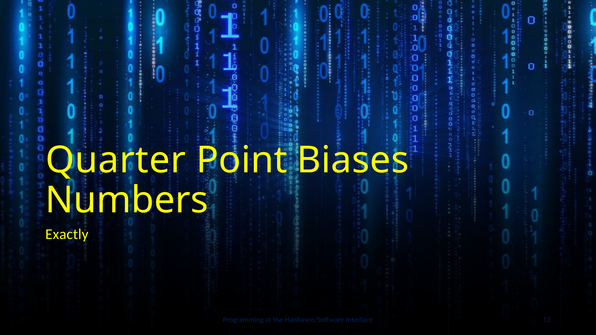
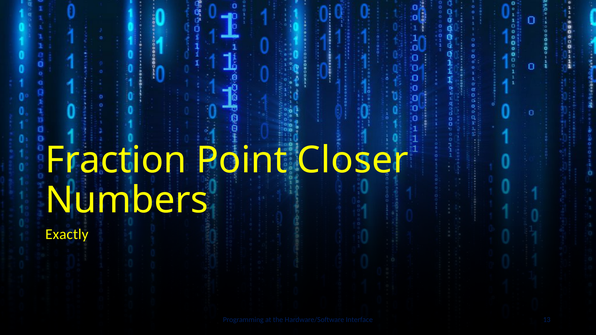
Quarter: Quarter -> Fraction
Biases: Biases -> Closer
